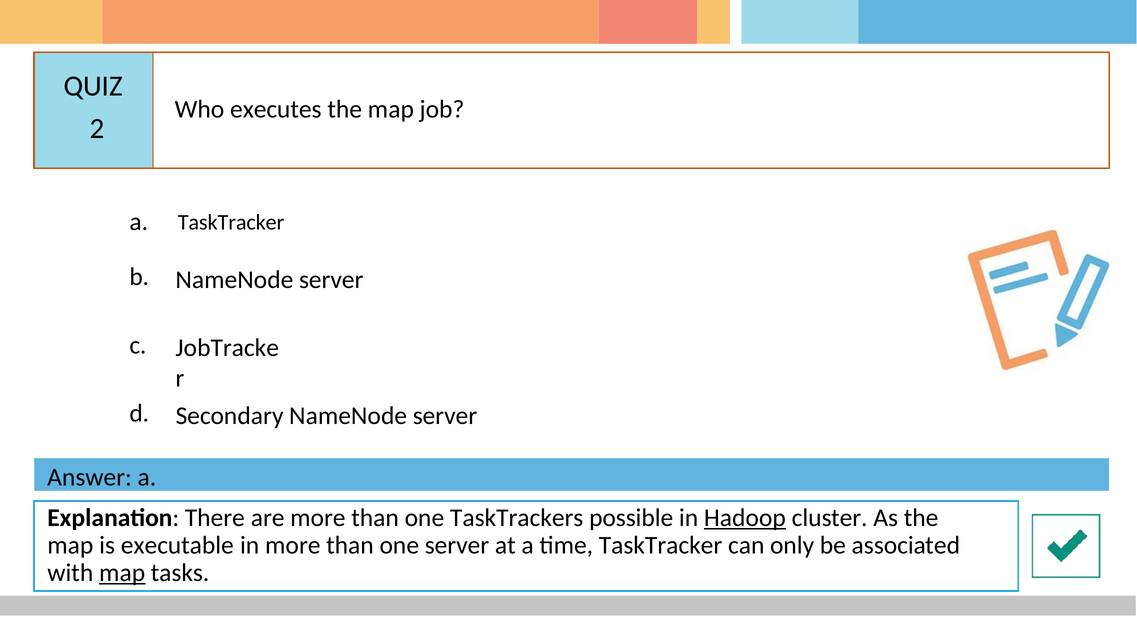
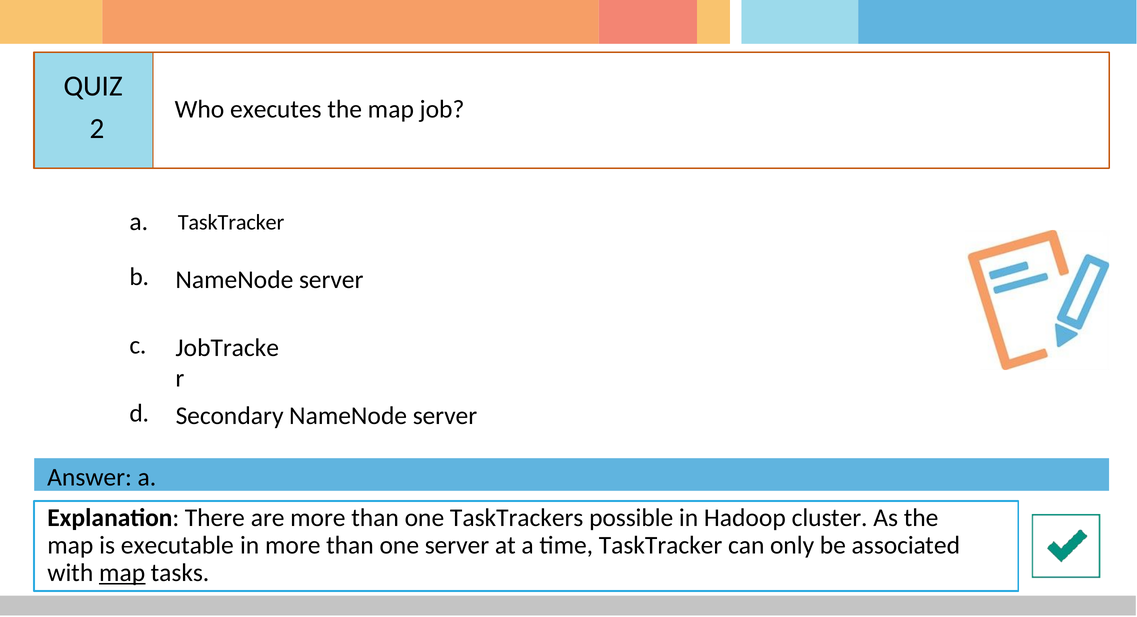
Hadoop underline: present -> none
